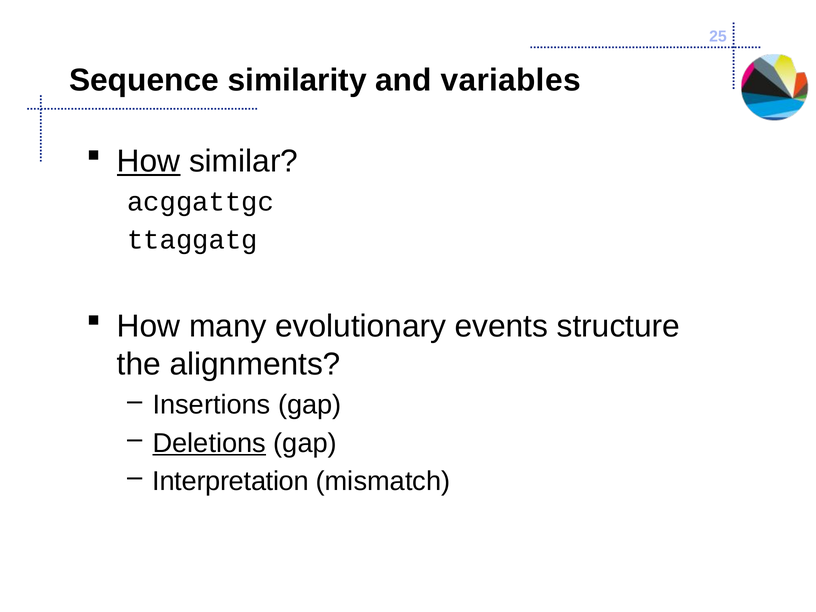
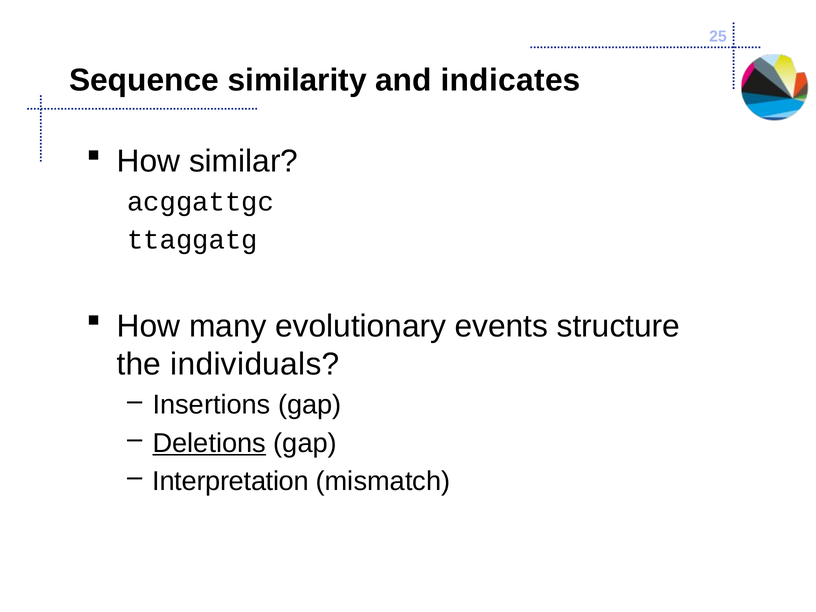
variables: variables -> indicates
How at (149, 161) underline: present -> none
alignments: alignments -> individuals
